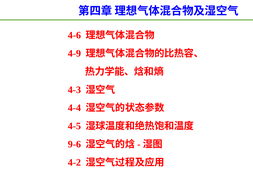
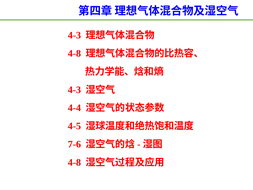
4-6 at (74, 35): 4-6 -> 4-3
4-9 at (74, 53): 4-9 -> 4-8
9-6: 9-6 -> 7-6
4-2 at (74, 162): 4-2 -> 4-8
